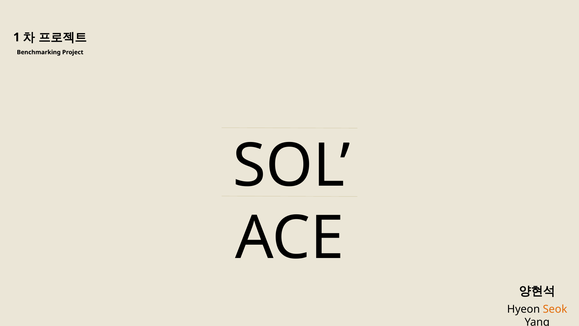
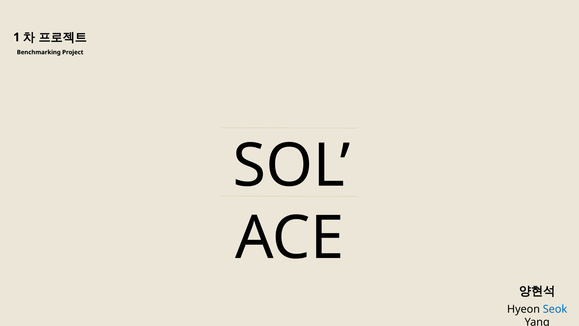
Seok colour: orange -> blue
